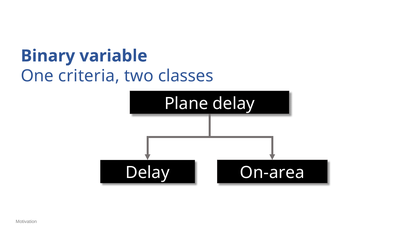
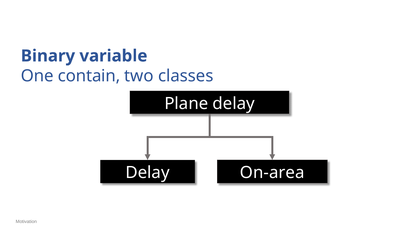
criteria: criteria -> contain
